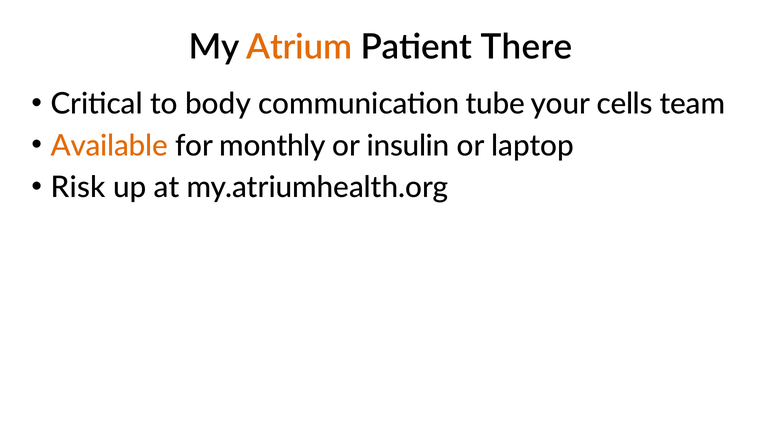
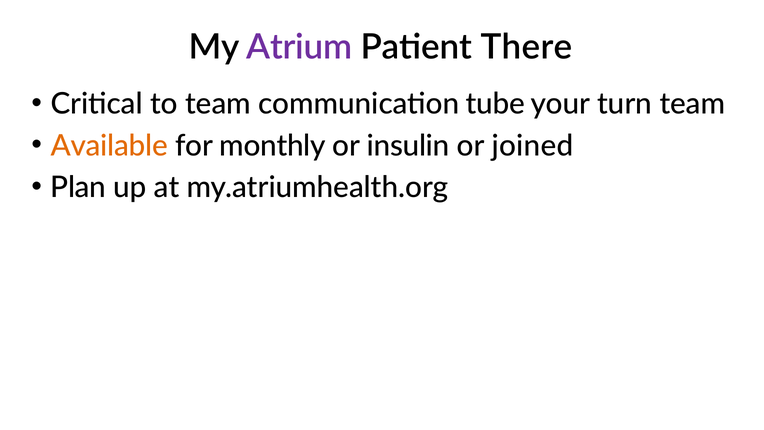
Atrium colour: orange -> purple
to body: body -> team
cells: cells -> turn
laptop: laptop -> joined
Risk: Risk -> Plan
